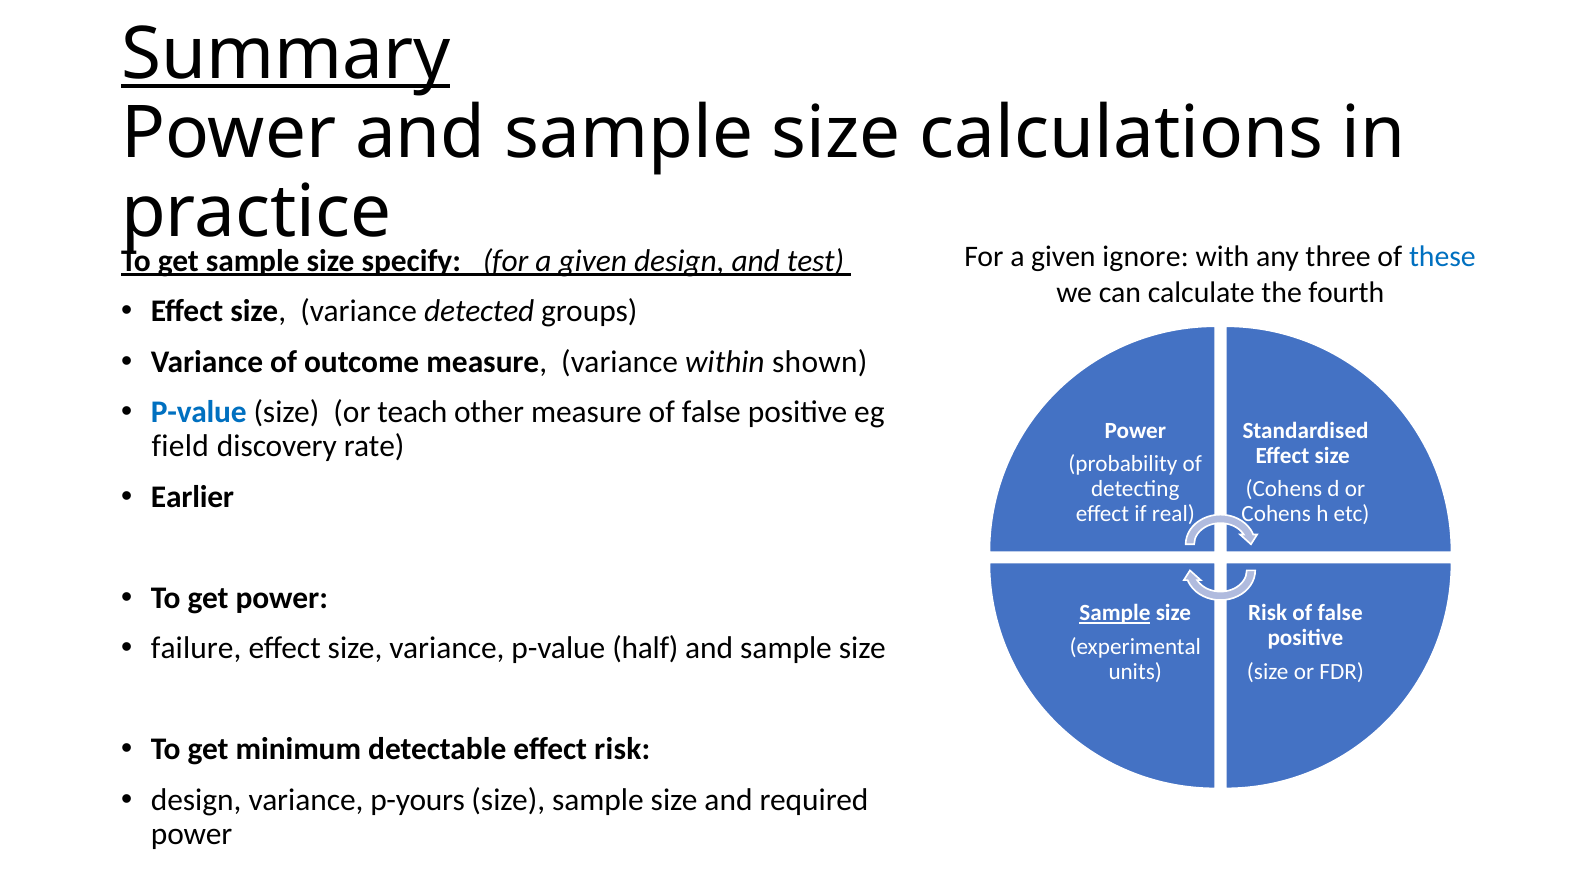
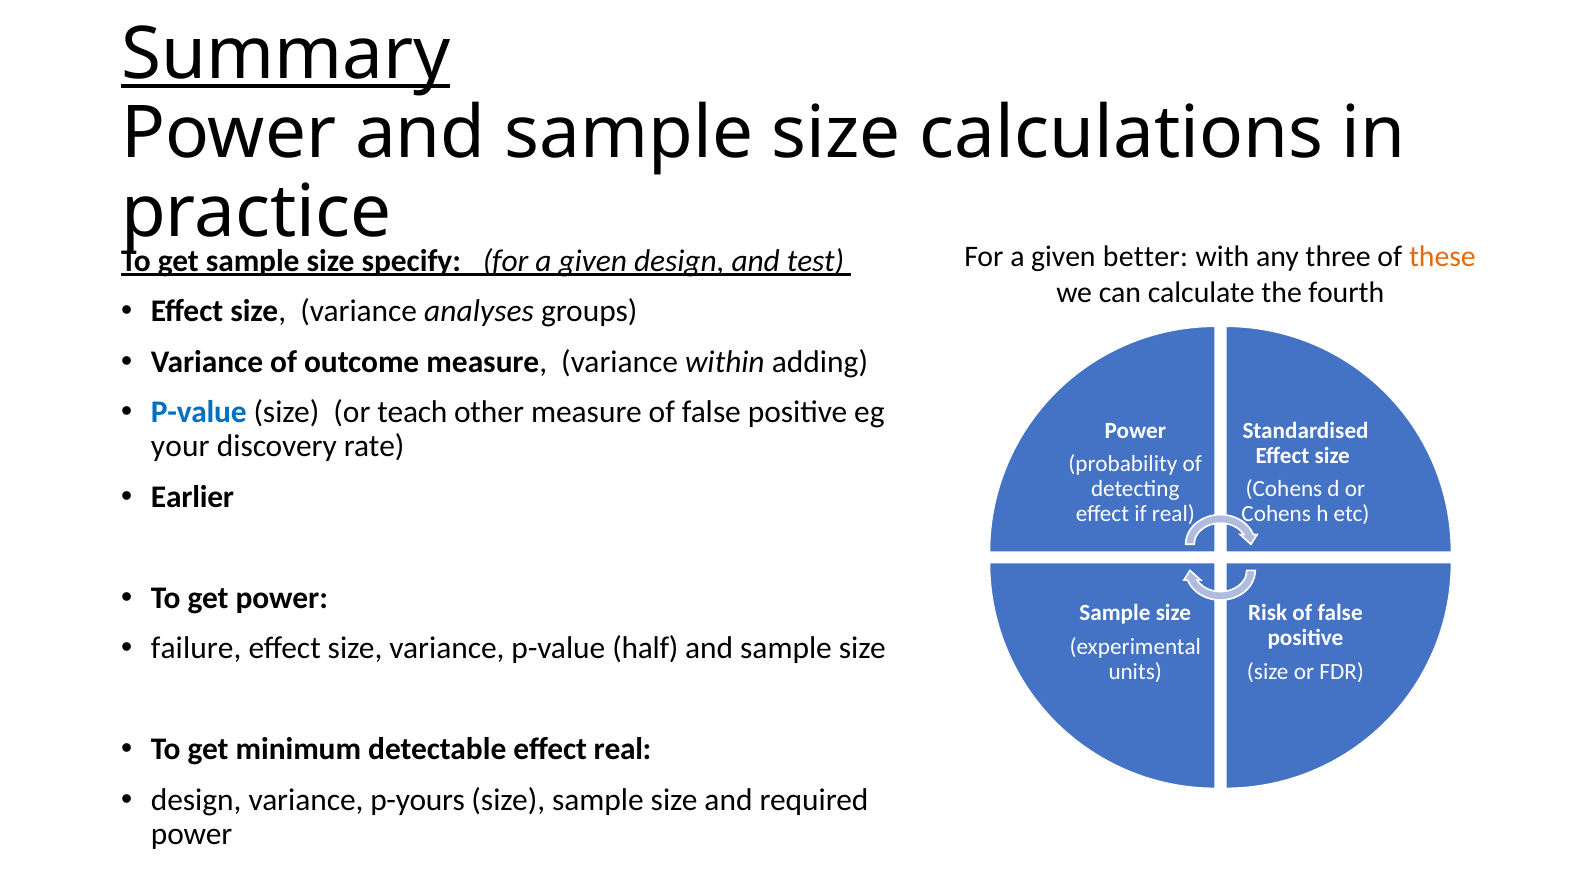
ignore: ignore -> better
these colour: blue -> orange
detected: detected -> analyses
shown: shown -> adding
field: field -> your
Sample at (1115, 613) underline: present -> none
effect risk: risk -> real
